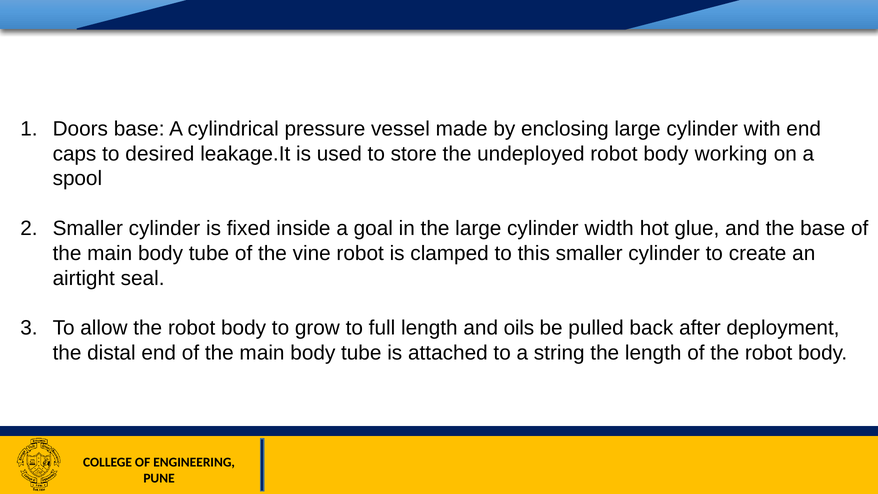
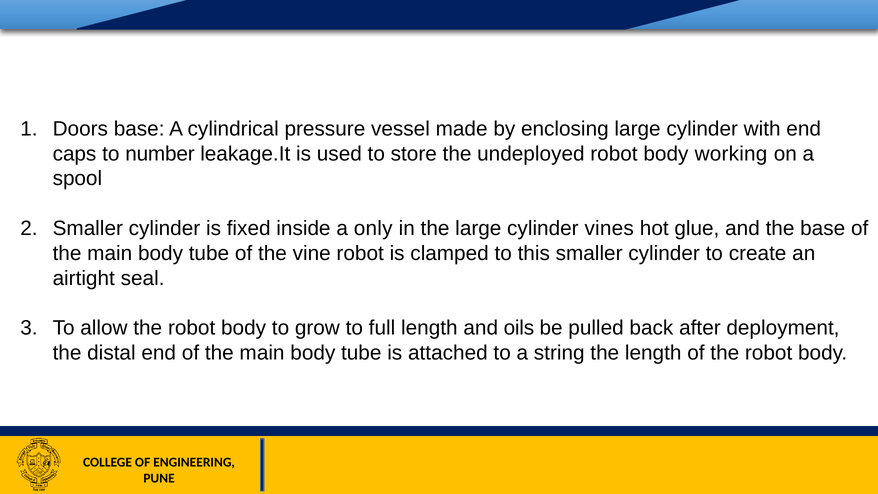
desired: desired -> number
goal: goal -> only
width: width -> vines
